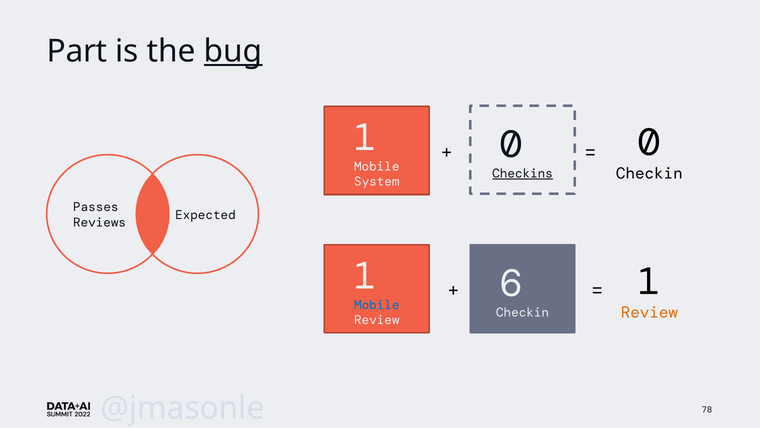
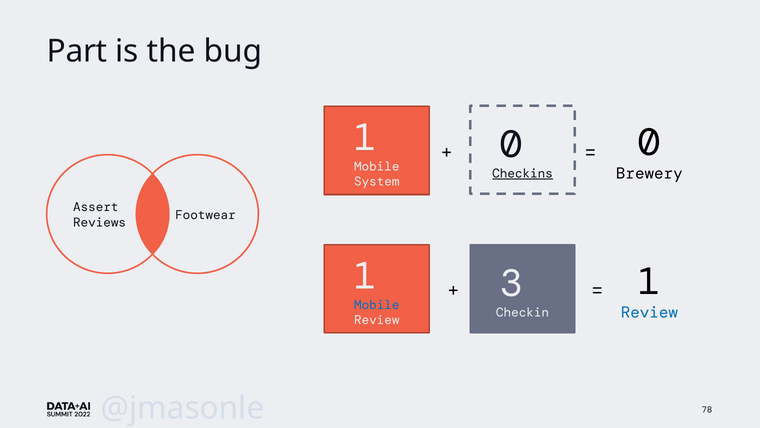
bug underline: present -> none
Checkin at (649, 174): Checkin -> Brewery
Passes: Passes -> Assert
Expected: Expected -> Footwear
6: 6 -> 3
Review at (649, 312) colour: orange -> blue
